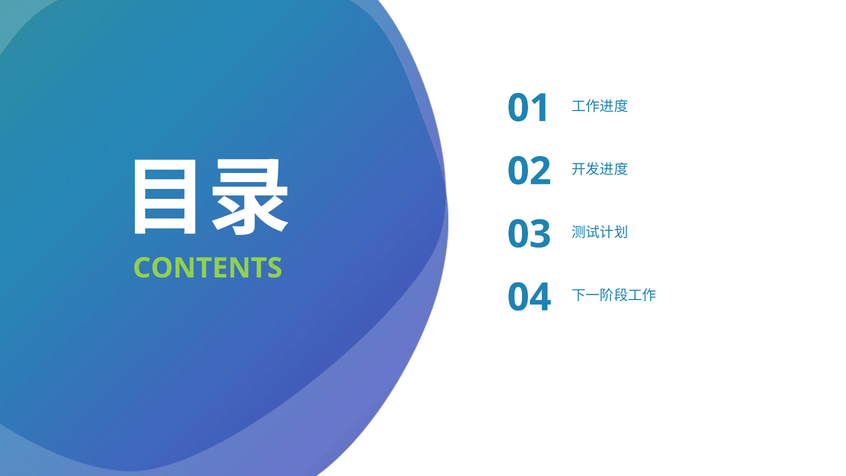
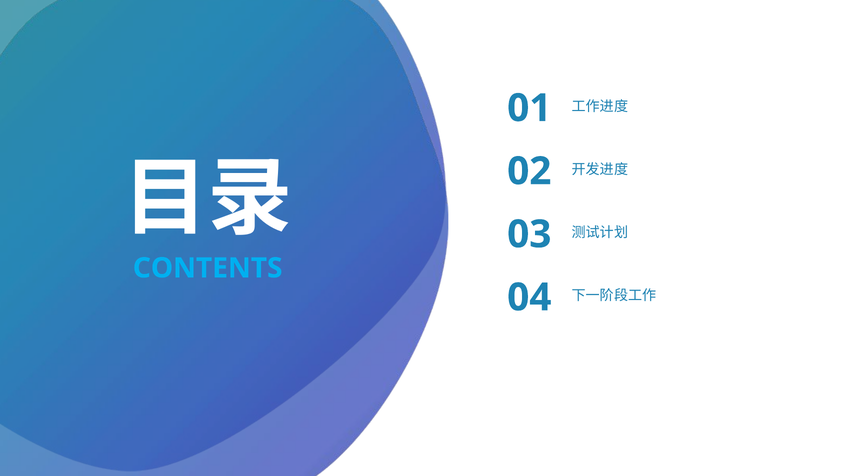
CONTENTS colour: light green -> light blue
